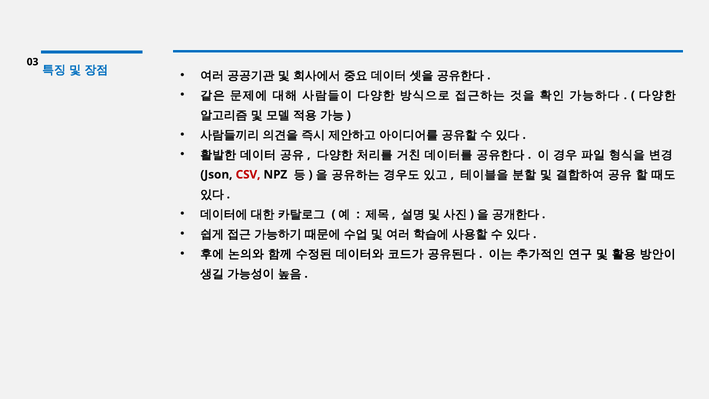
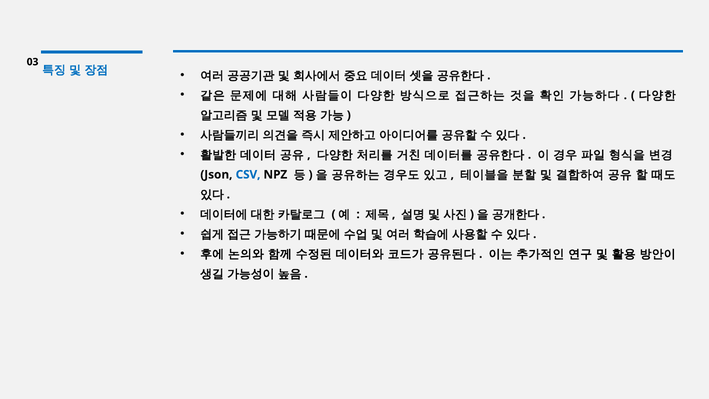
CSV colour: red -> blue
